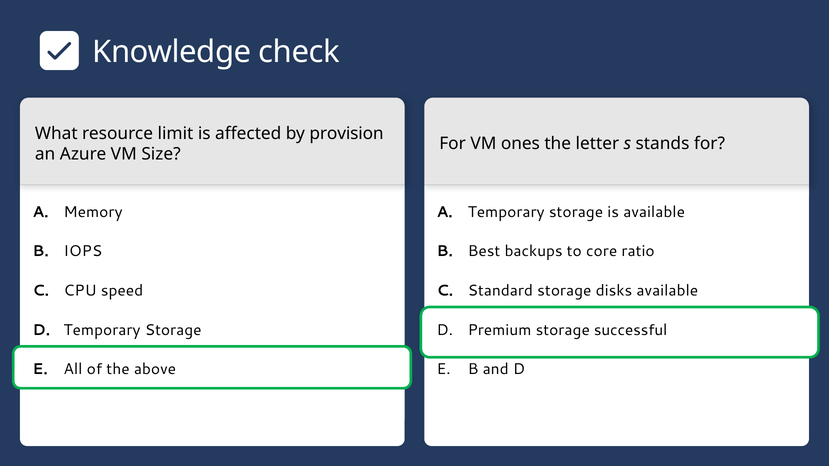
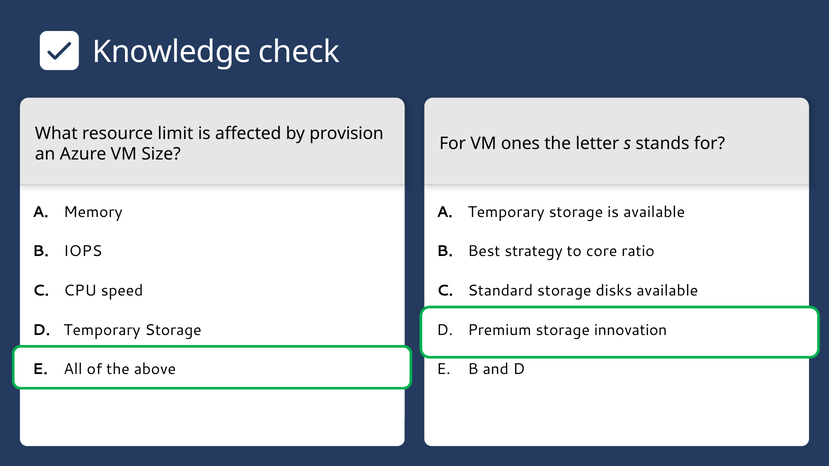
backups: backups -> strategy
successful: successful -> innovation
